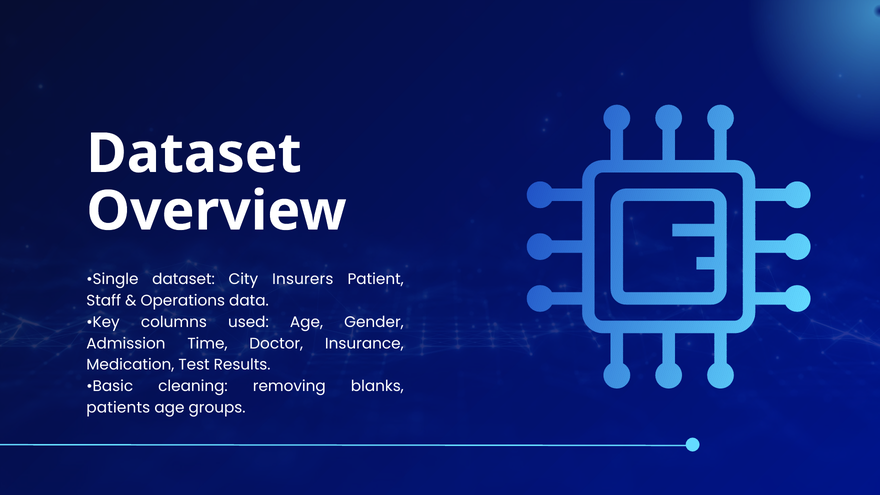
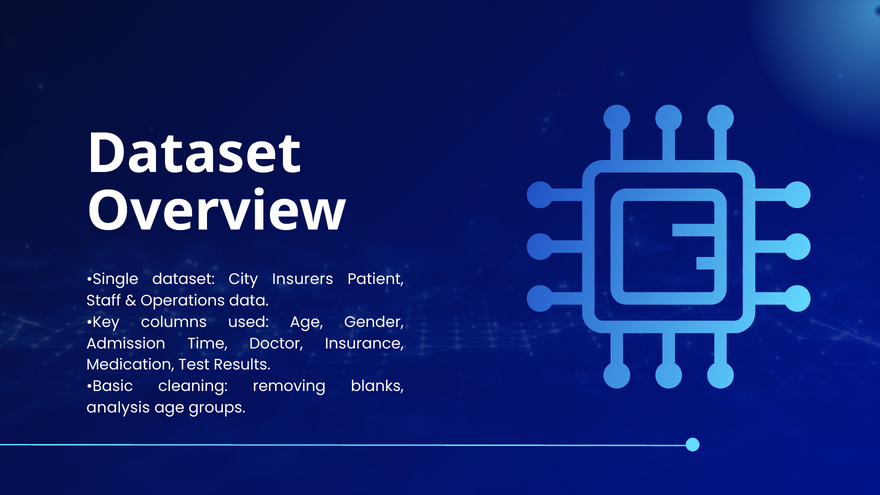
patients: patients -> analysis
